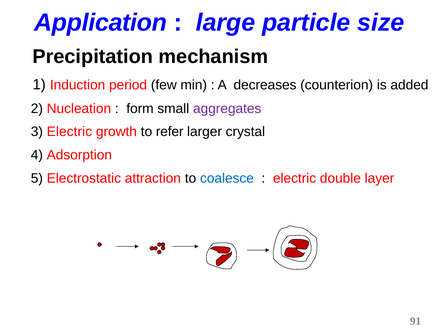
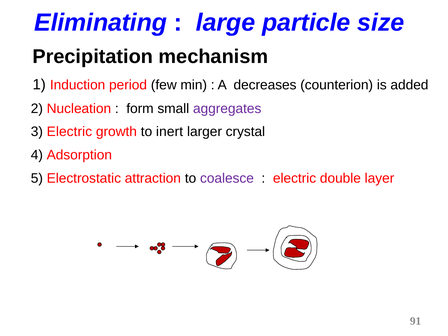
Application: Application -> Eliminating
refer: refer -> inert
coalesce colour: blue -> purple
